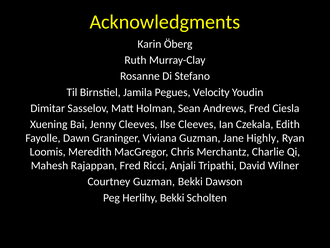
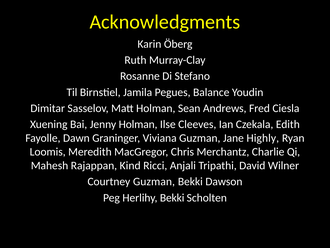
Velocity: Velocity -> Balance
Jenny Cleeves: Cleeves -> Holman
Rajappan Fred: Fred -> Kind
